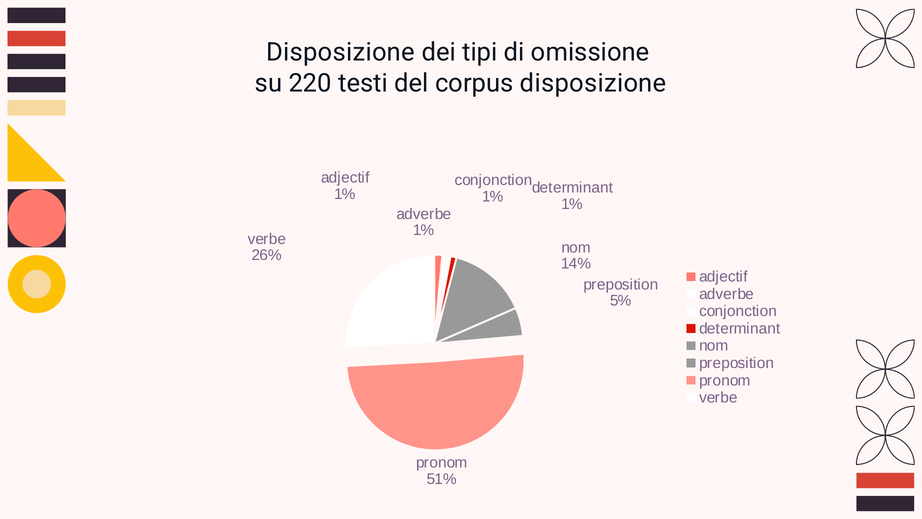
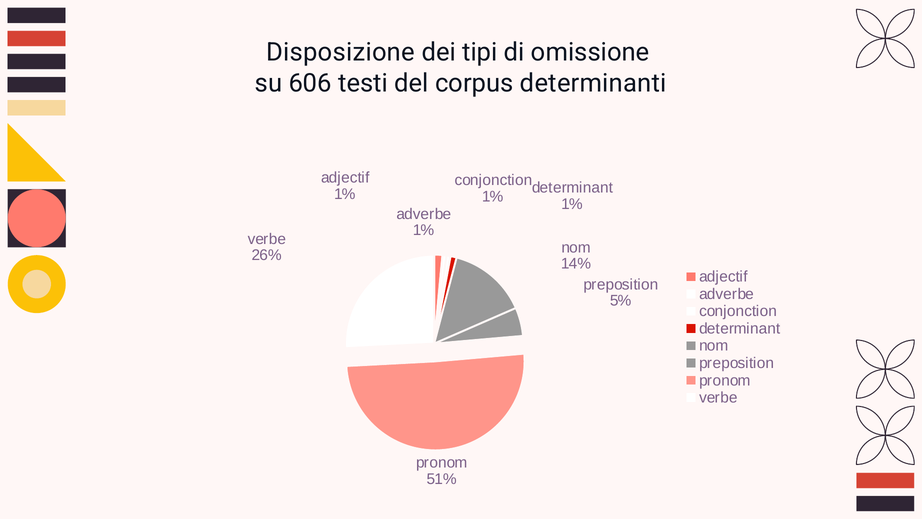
220: 220 -> 606
corpus disposizione: disposizione -> determinanti
